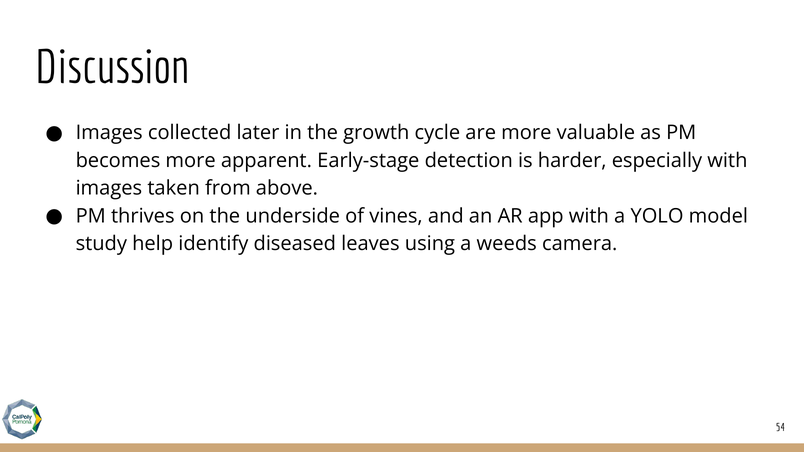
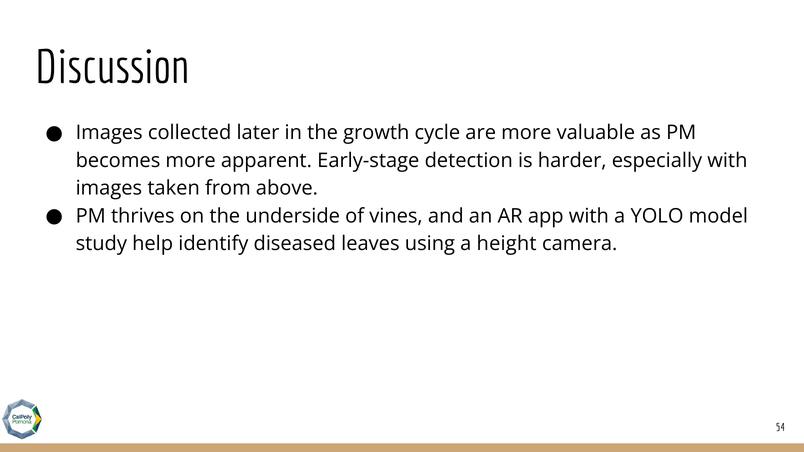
weeds: weeds -> height
